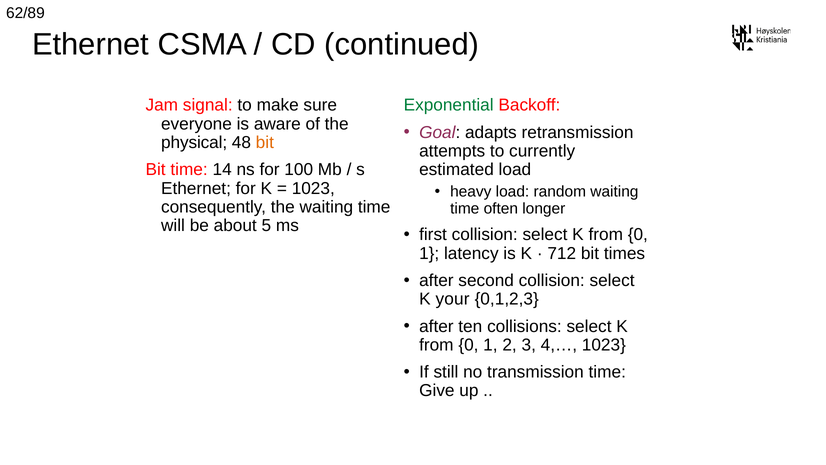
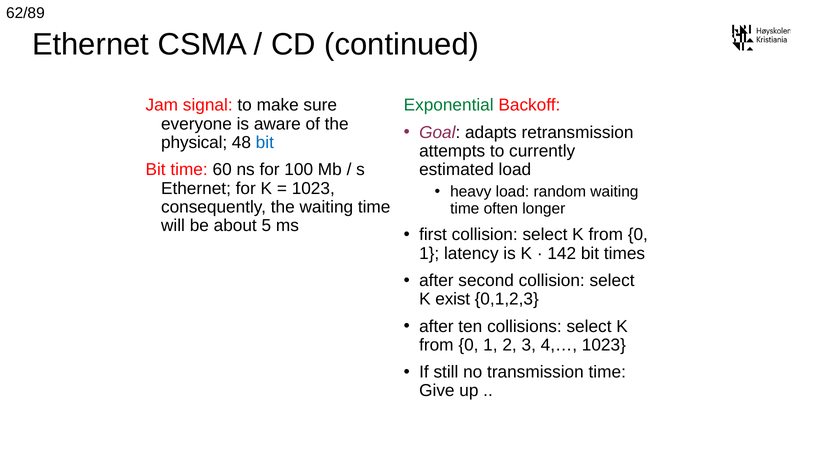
bit at (265, 142) colour: orange -> blue
14: 14 -> 60
712: 712 -> 142
your: your -> exist
